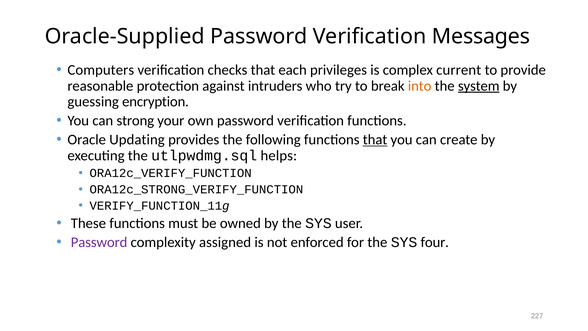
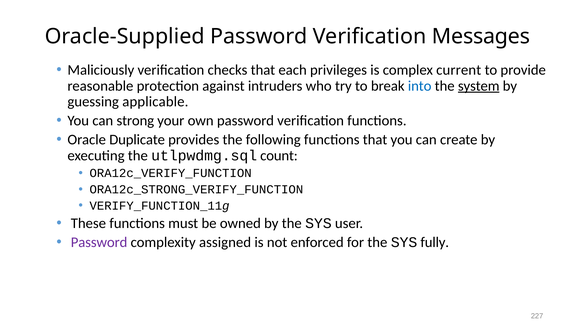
Computers: Computers -> Maliciously
into colour: orange -> blue
encryption: encryption -> applicable
Updating: Updating -> Duplicate
that at (375, 140) underline: present -> none
helps: helps -> count
four: four -> fully
